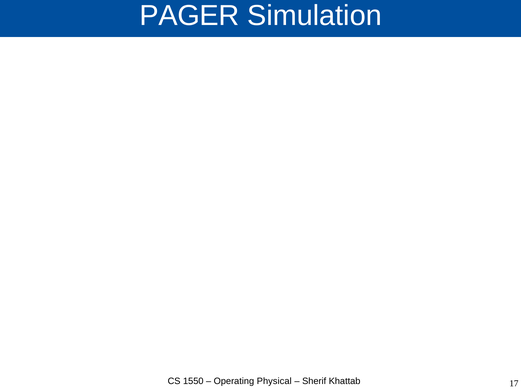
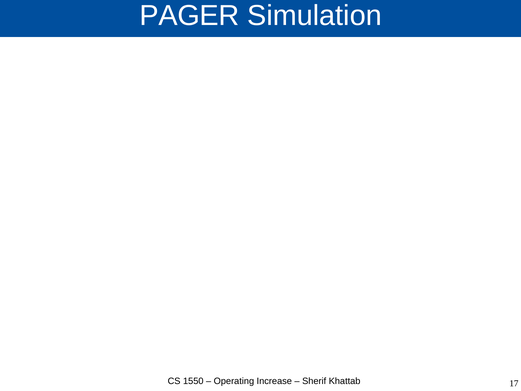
Physical: Physical -> Increase
